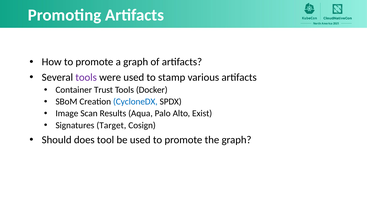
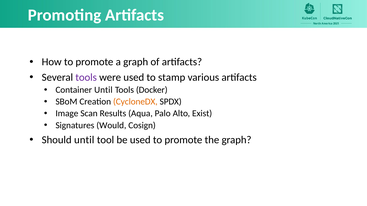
Container Trust: Trust -> Until
CycloneDX colour: blue -> orange
Target: Target -> Would
Should does: does -> until
